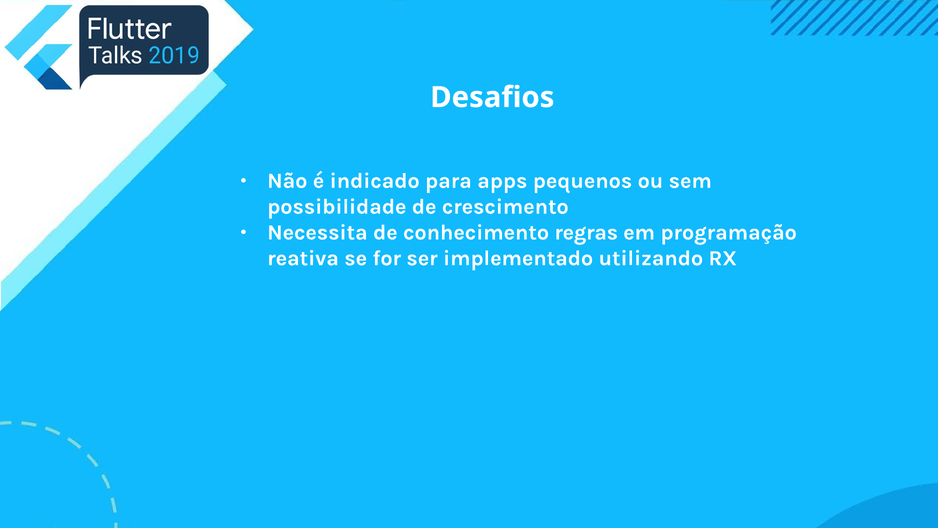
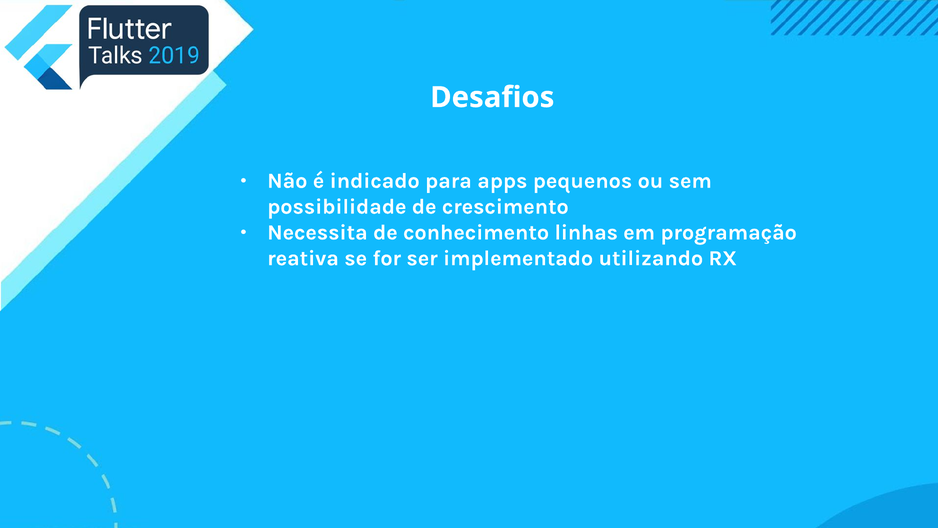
regras: regras -> linhas
